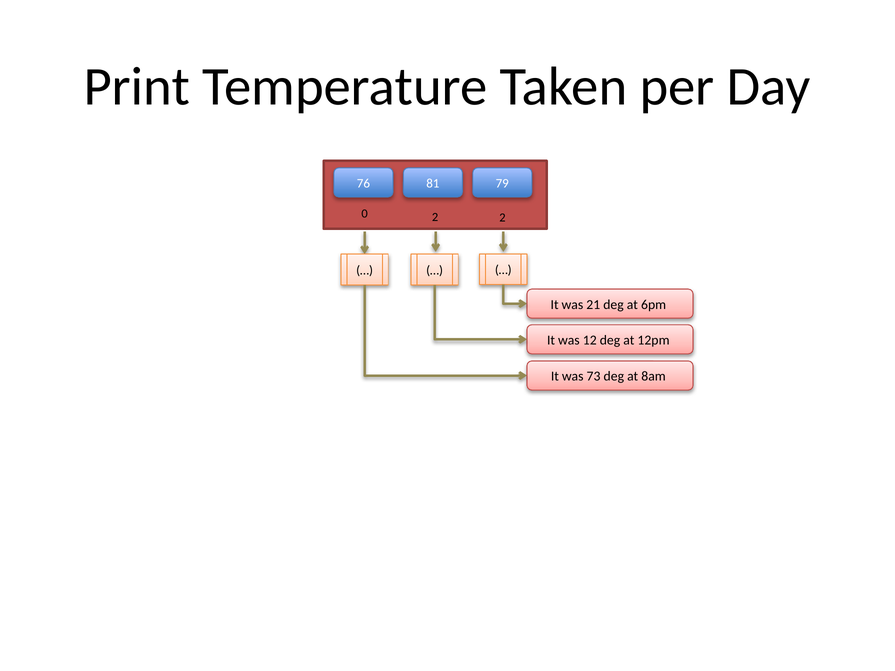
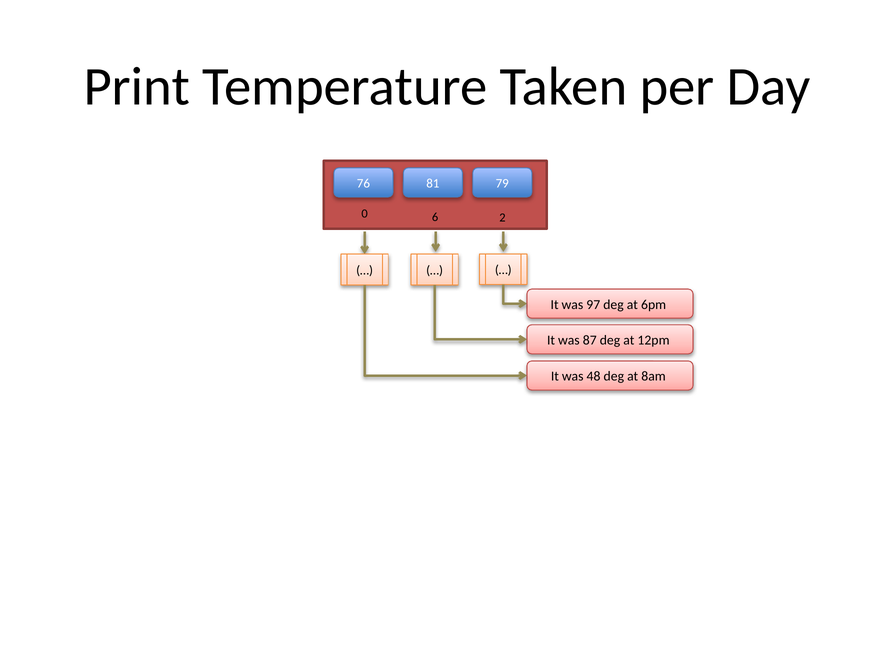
0 2: 2 -> 6
21: 21 -> 97
12: 12 -> 87
73: 73 -> 48
